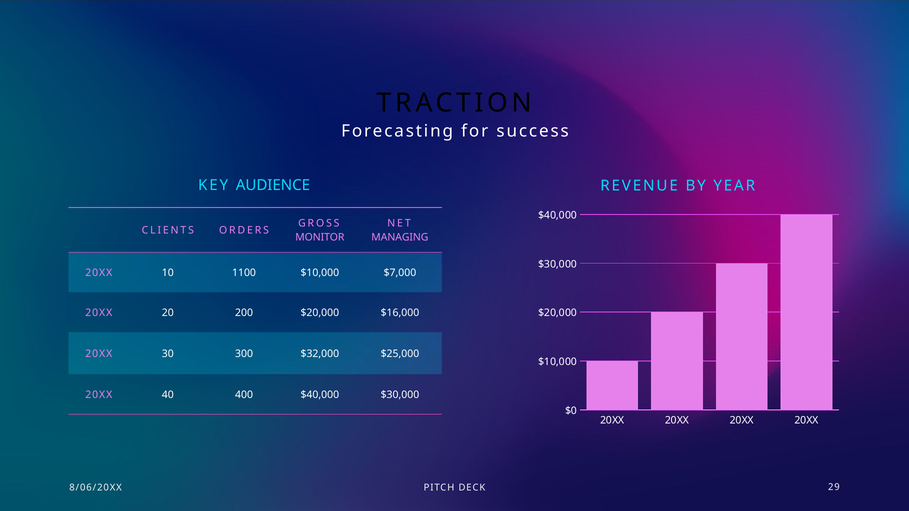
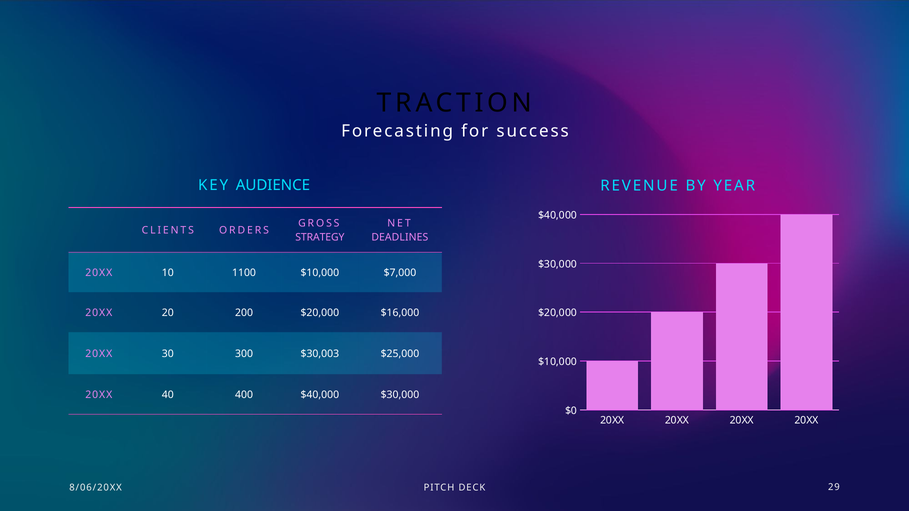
MONITOR: MONITOR -> STRATEGY
MANAGING: MANAGING -> DEADLINES
$32,000: $32,000 -> $30,003
